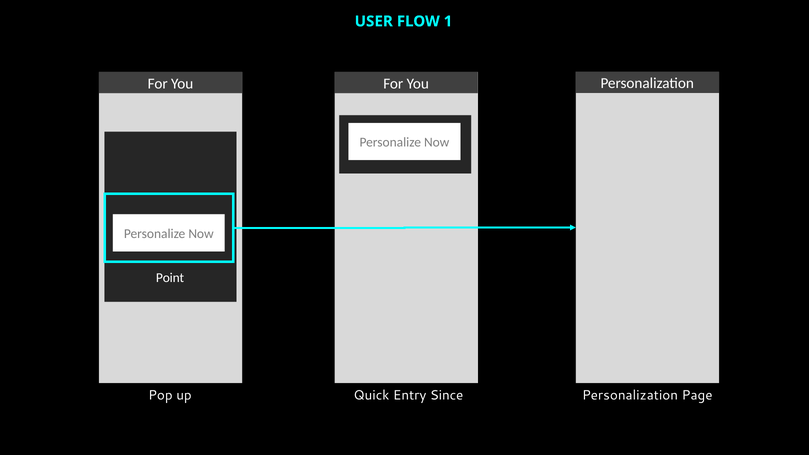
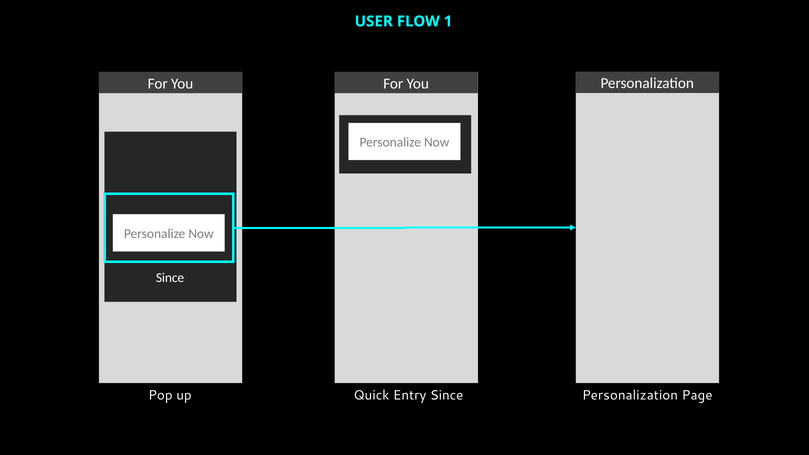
Point at (170, 278): Point -> Since
